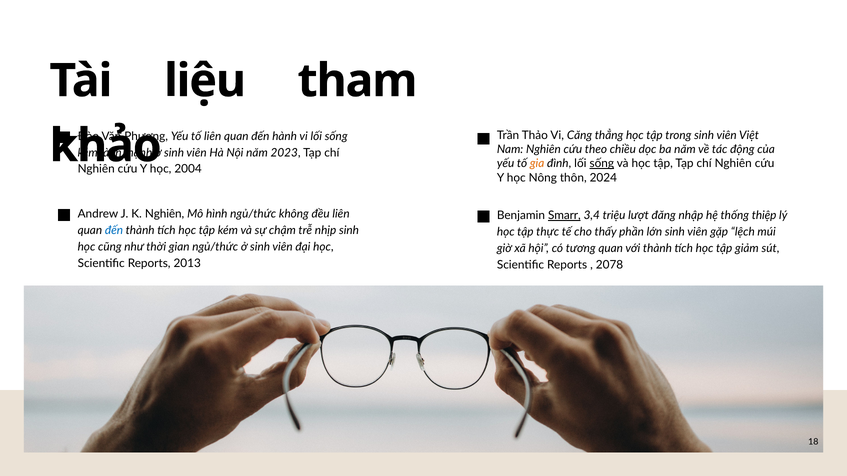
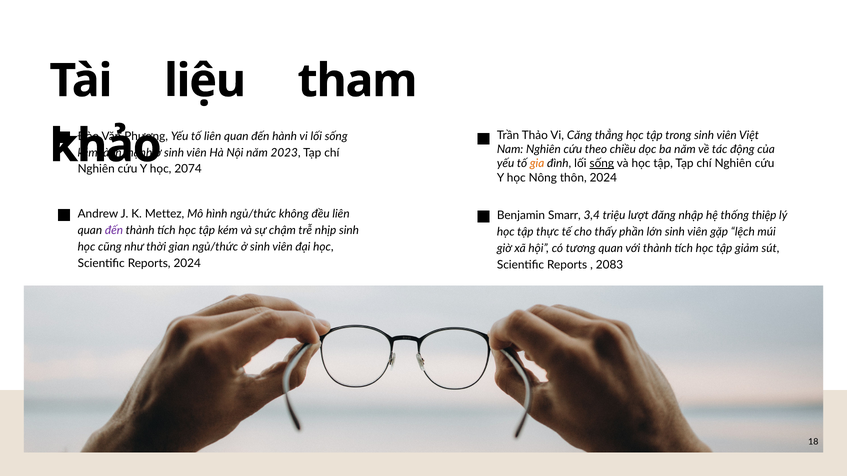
2004: 2004 -> 2074
K Nghiên: Nghiên -> Mettez
Smarr underline: present -> none
đến at (114, 231) colour: blue -> purple
Reports 2013: 2013 -> 2024
2078: 2078 -> 2083
